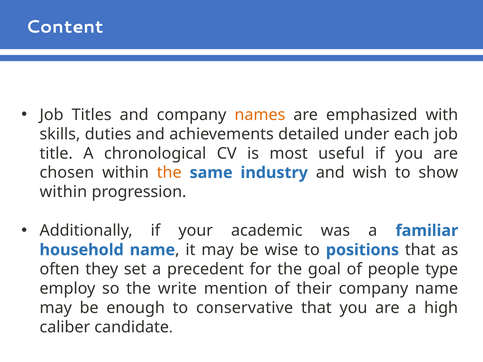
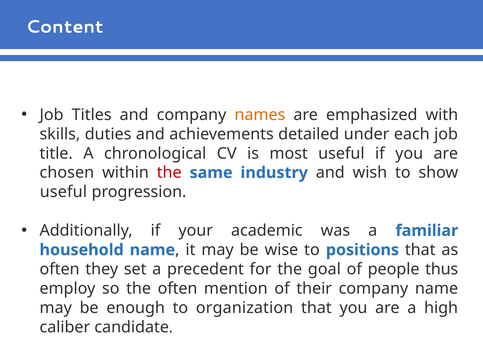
the at (169, 173) colour: orange -> red
within at (63, 192): within -> useful
type: type -> thus
the write: write -> often
conservative: conservative -> organization
